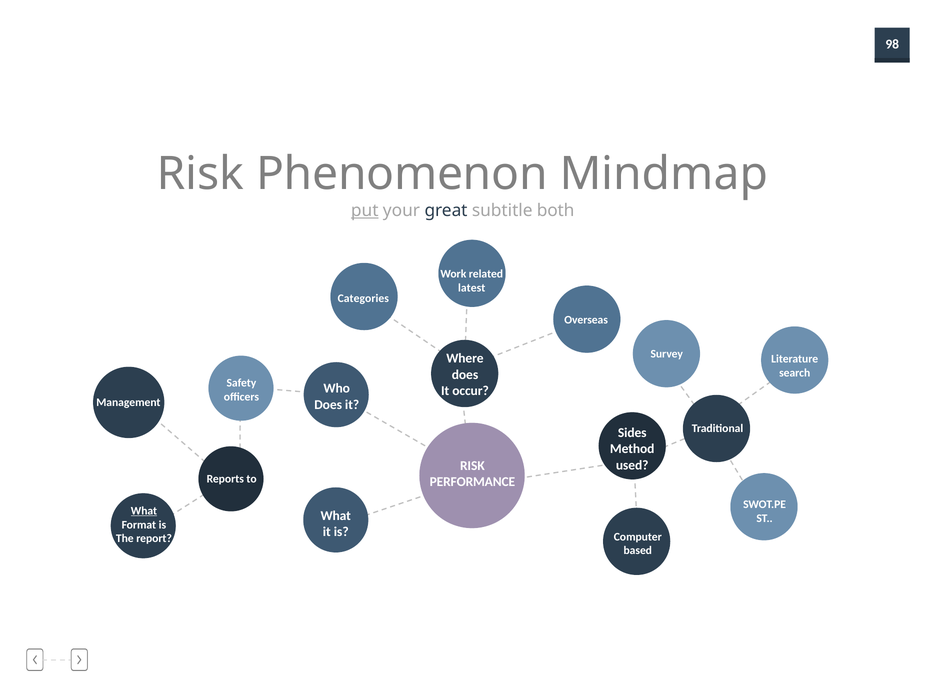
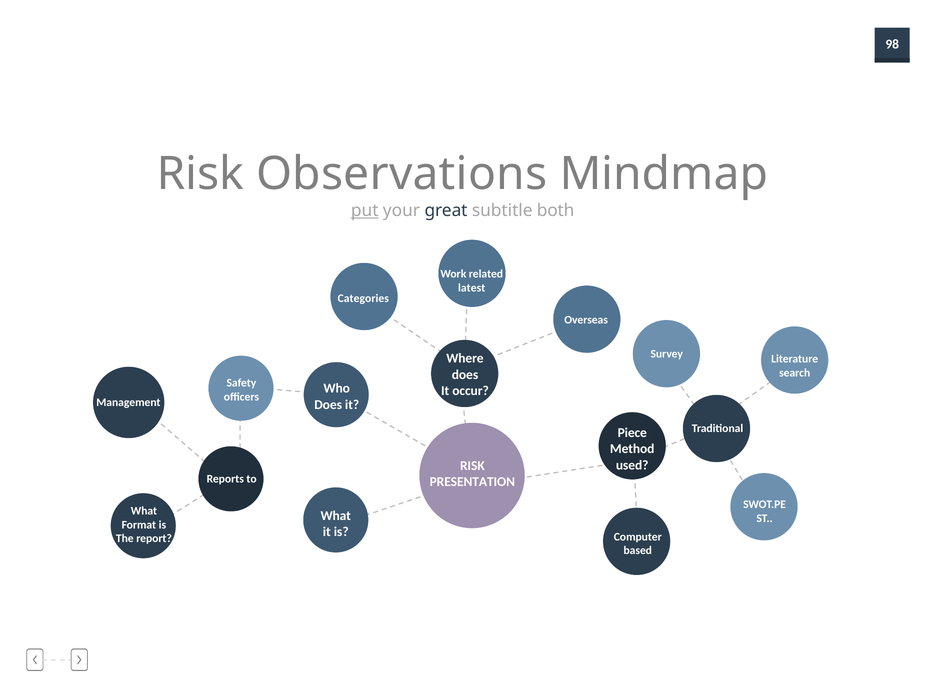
Phenomenon: Phenomenon -> Observations
Sides: Sides -> Piece
PERFORMANCE: PERFORMANCE -> PRESENTATION
What at (144, 511) underline: present -> none
